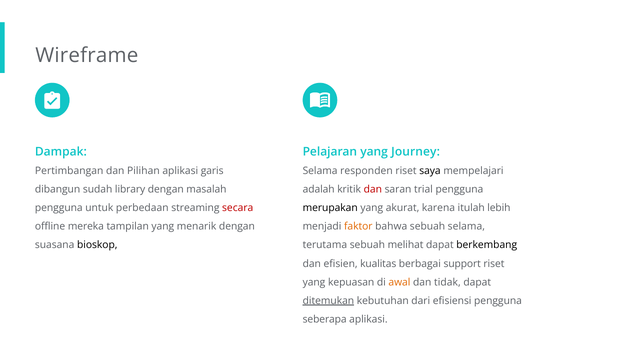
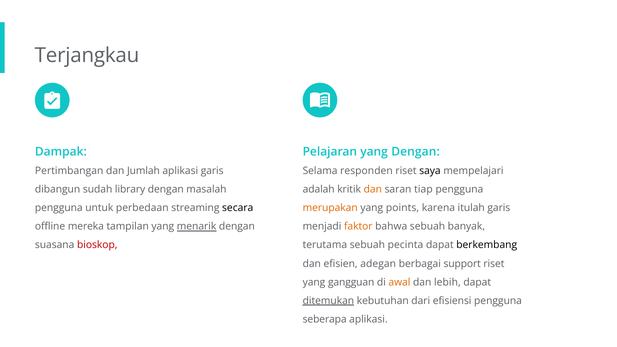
Wireframe: Wireframe -> Terjangkau
yang Journey: Journey -> Dengan
Pilihan: Pilihan -> Jumlah
dan at (373, 190) colour: red -> orange
trial: trial -> tiap
secara colour: red -> black
merupakan colour: black -> orange
akurat: akurat -> points
itulah lebih: lebih -> garis
menarik underline: none -> present
sebuah selama: selama -> banyak
bioskop colour: black -> red
melihat: melihat -> pecinta
kualitas: kualitas -> adegan
kepuasan: kepuasan -> gangguan
tidak: tidak -> lebih
